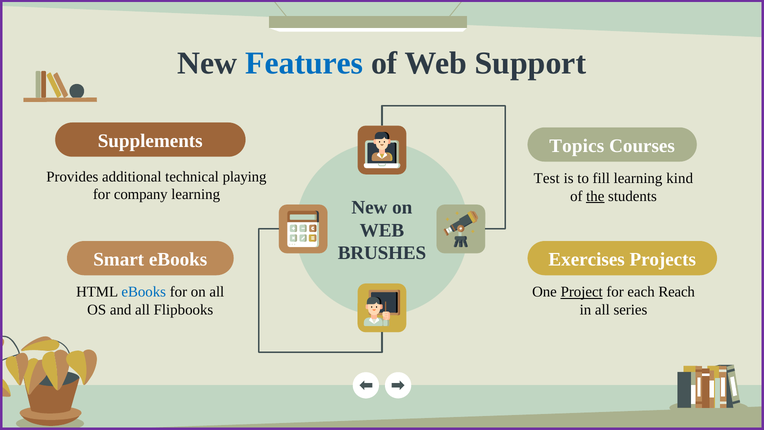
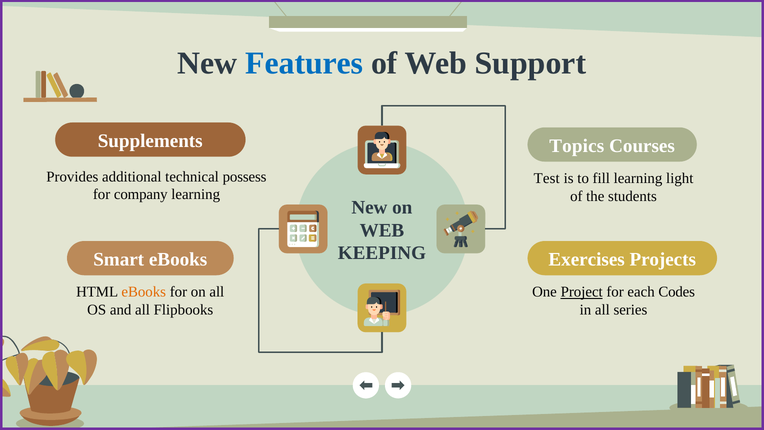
playing: playing -> possess
kind: kind -> light
the underline: present -> none
BRUSHES: BRUSHES -> KEEPING
eBooks at (144, 292) colour: blue -> orange
Reach: Reach -> Codes
